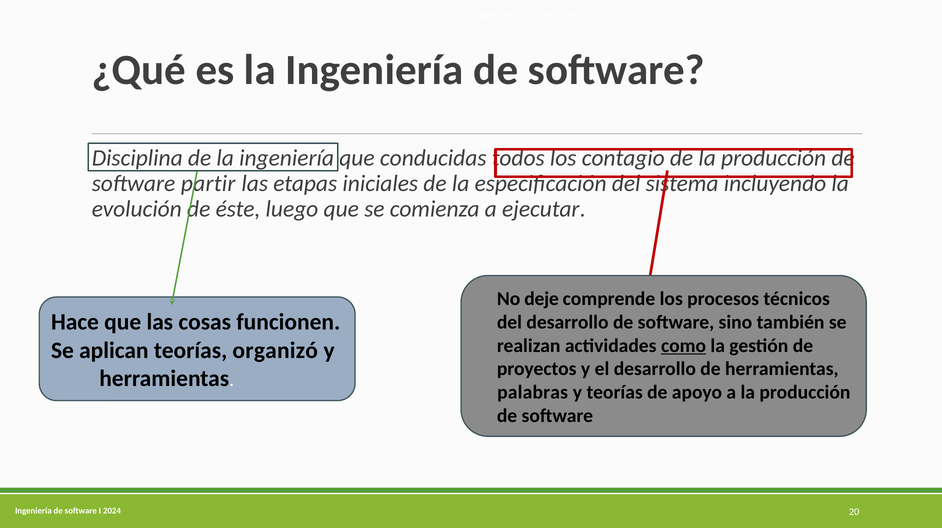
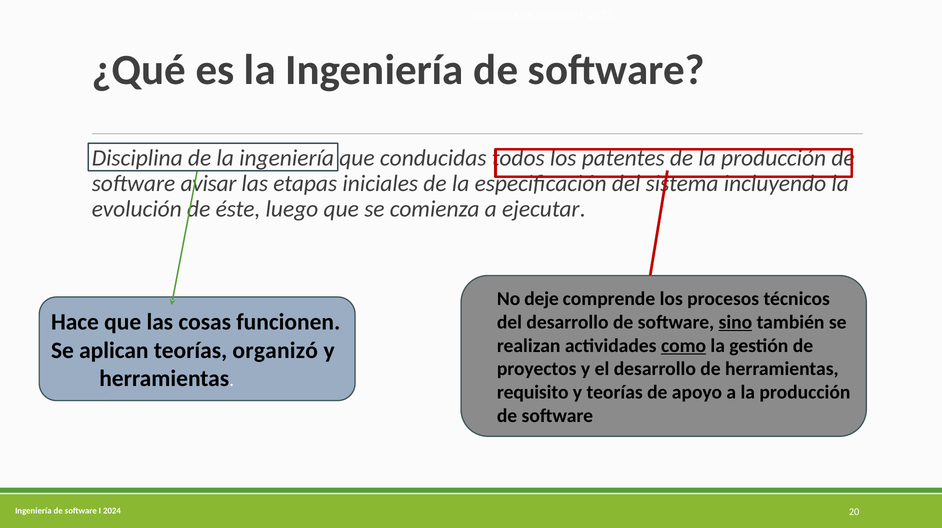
contagio: contagio -> patentes
partir: partir -> avisar
sino underline: none -> present
palabras: palabras -> requisito
